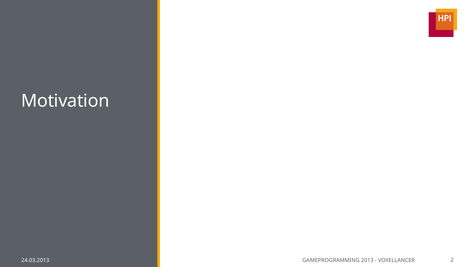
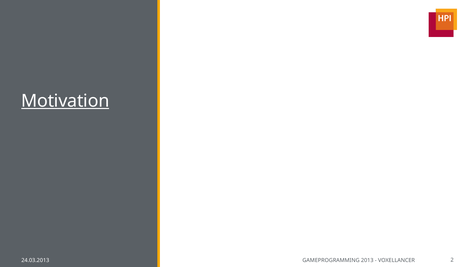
Motivation underline: none -> present
